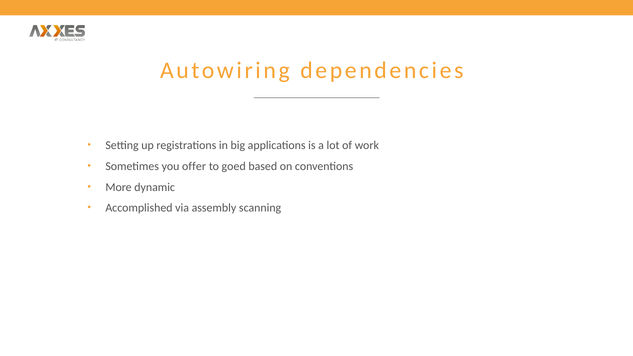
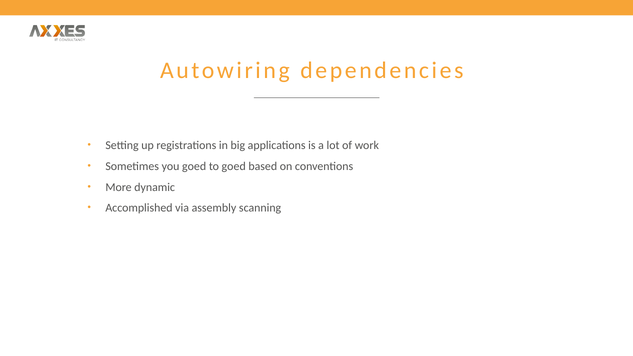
you offer: offer -> goed
